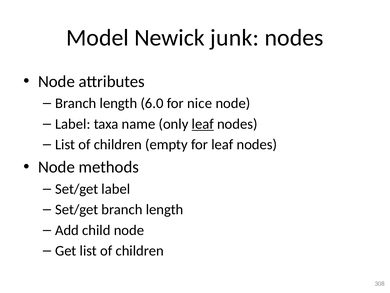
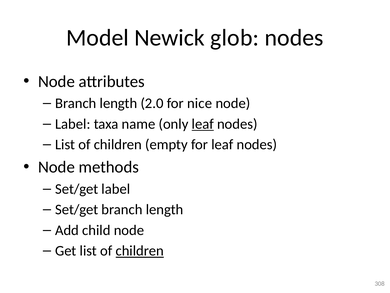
junk: junk -> glob
6.0: 6.0 -> 2.0
children at (140, 250) underline: none -> present
